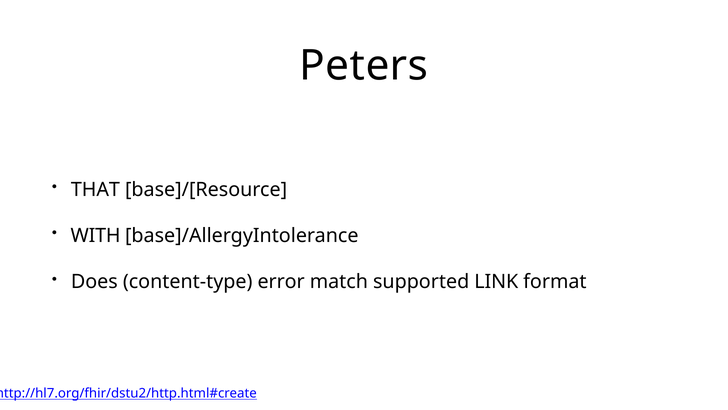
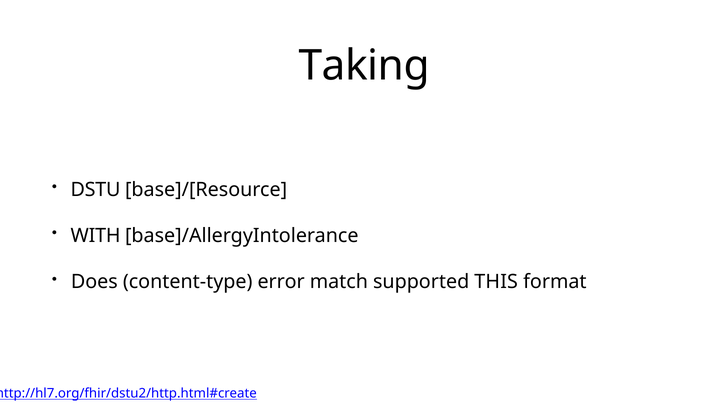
Peters: Peters -> Taking
THAT: THAT -> DSTU
LINK: LINK -> THIS
